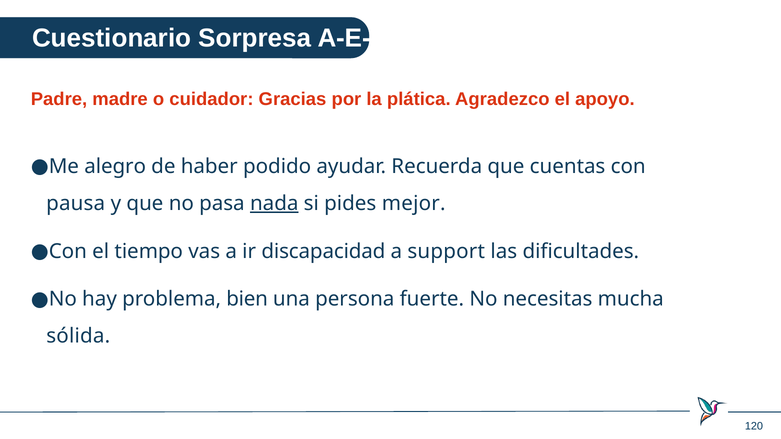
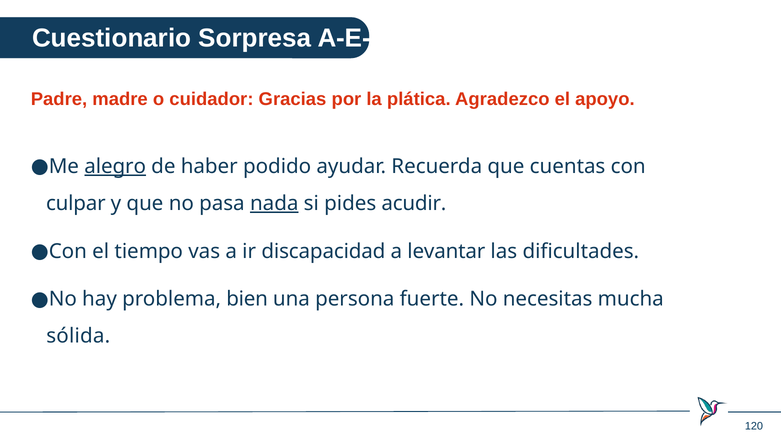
alegro underline: none -> present
pausa: pausa -> culpar
mejor: mejor -> acudir
support: support -> levantar
